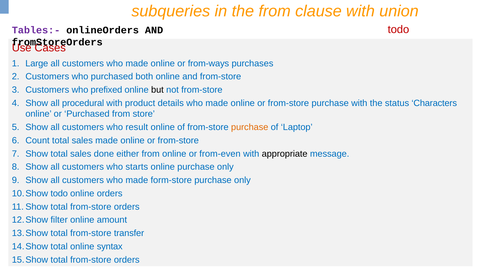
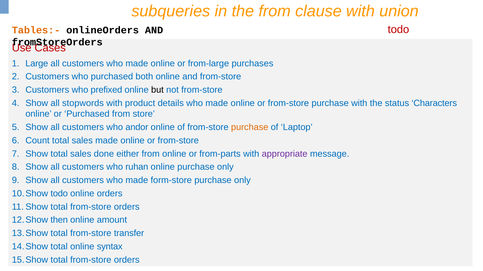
Tables:- colour: purple -> orange
from-ways: from-ways -> from-large
procedural: procedural -> stopwords
result: result -> andor
from-even: from-even -> from-parts
appropriate colour: black -> purple
starts: starts -> ruhan
filter: filter -> then
